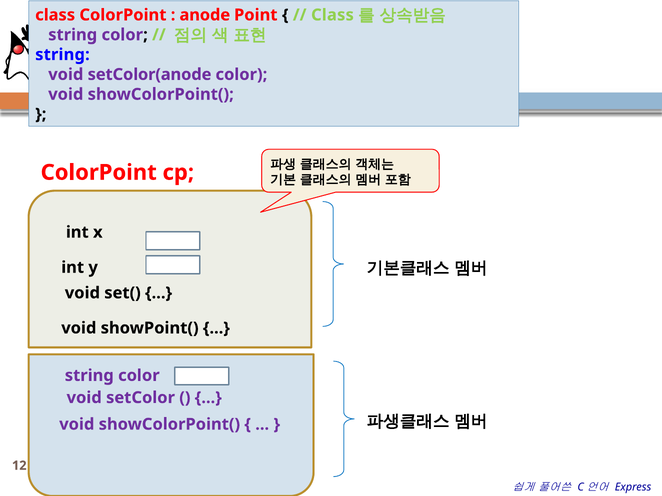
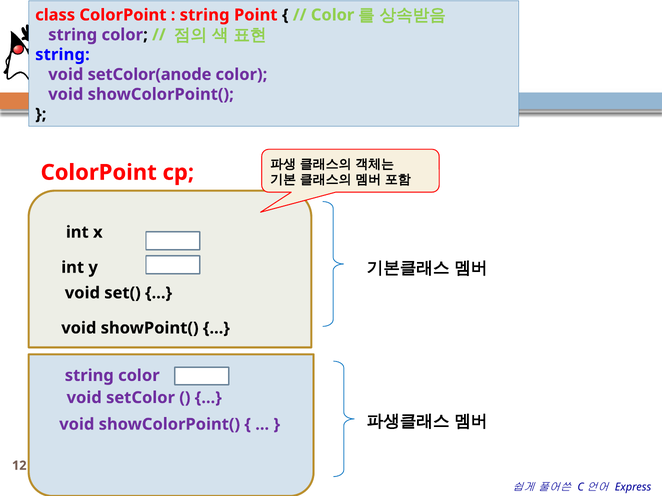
anode at (205, 15): anode -> string
Class at (332, 15): Class -> Color
